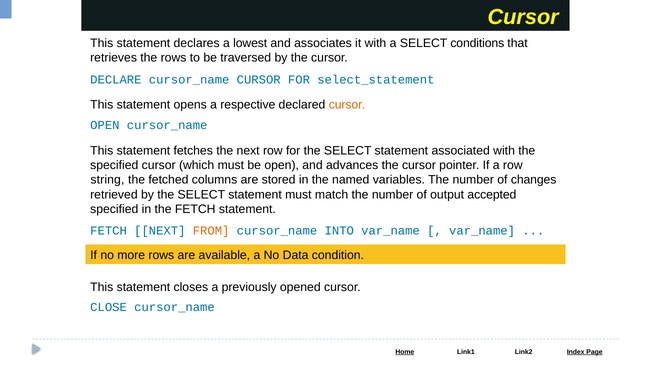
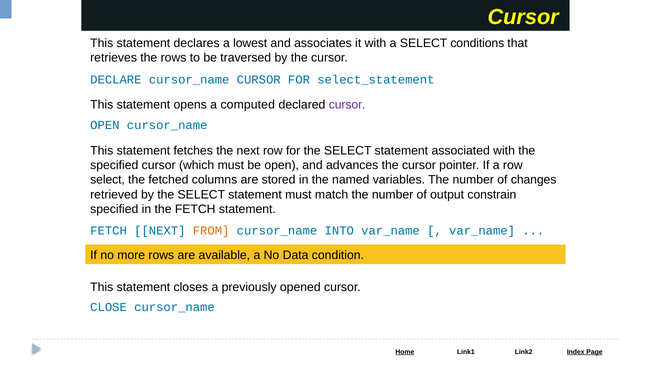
respective: respective -> computed
cursor at (347, 105) colour: orange -> purple
string at (107, 180): string -> select
accepted: accepted -> constrain
